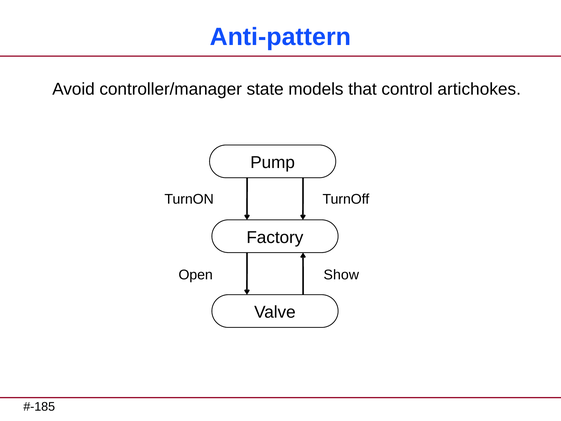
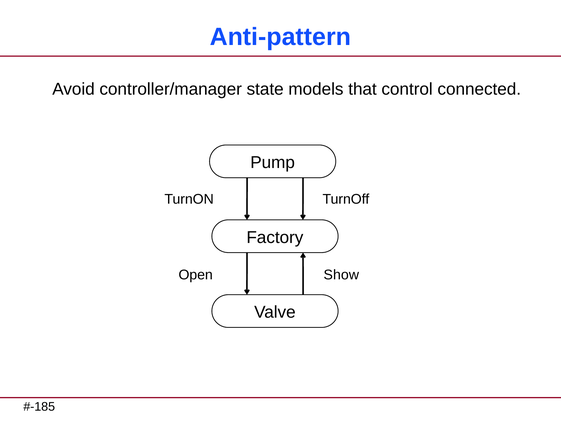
artichokes: artichokes -> connected
